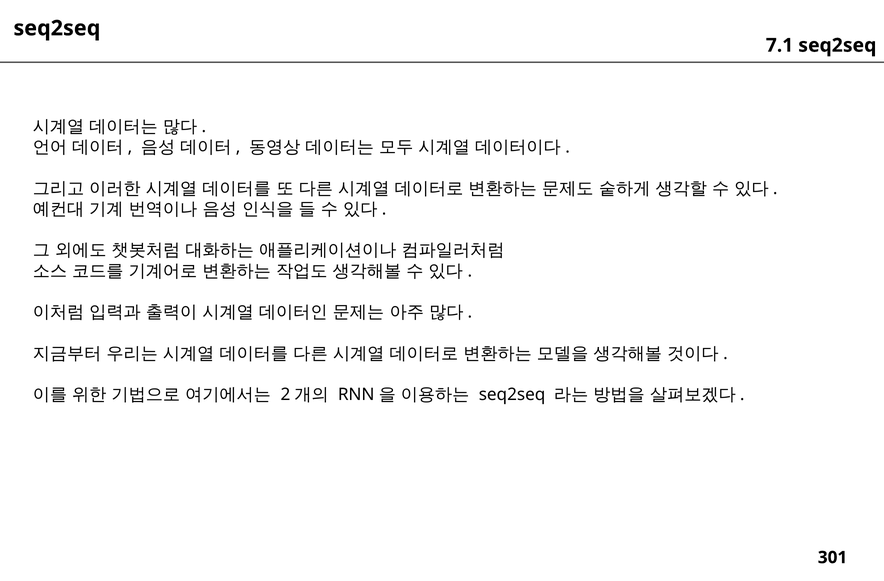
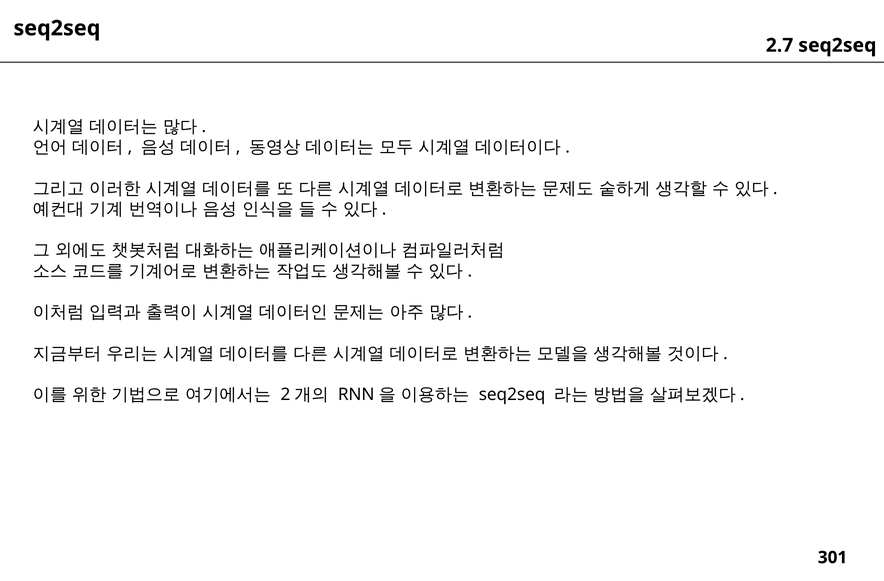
7.1: 7.1 -> 2.7
